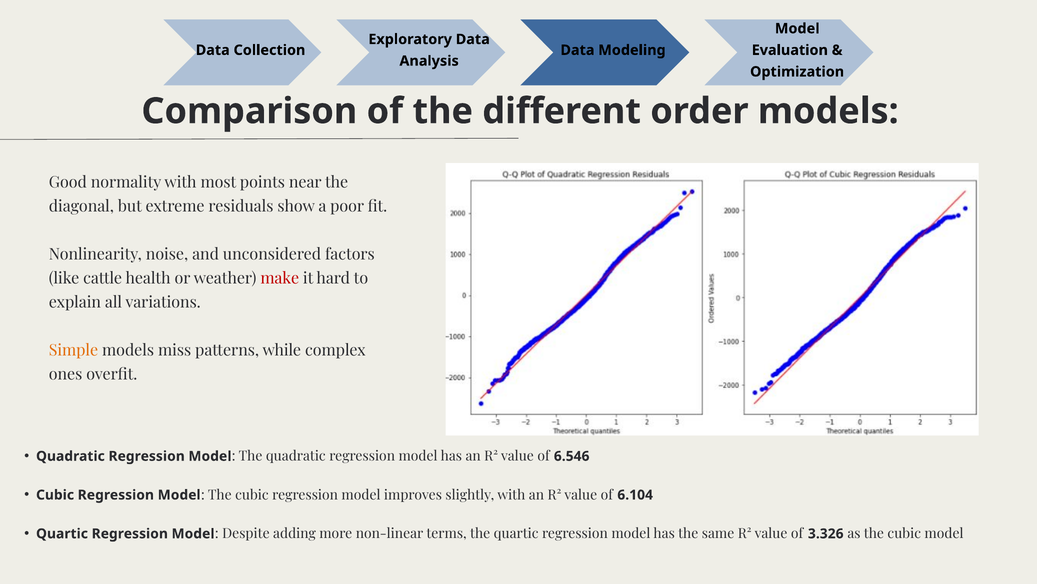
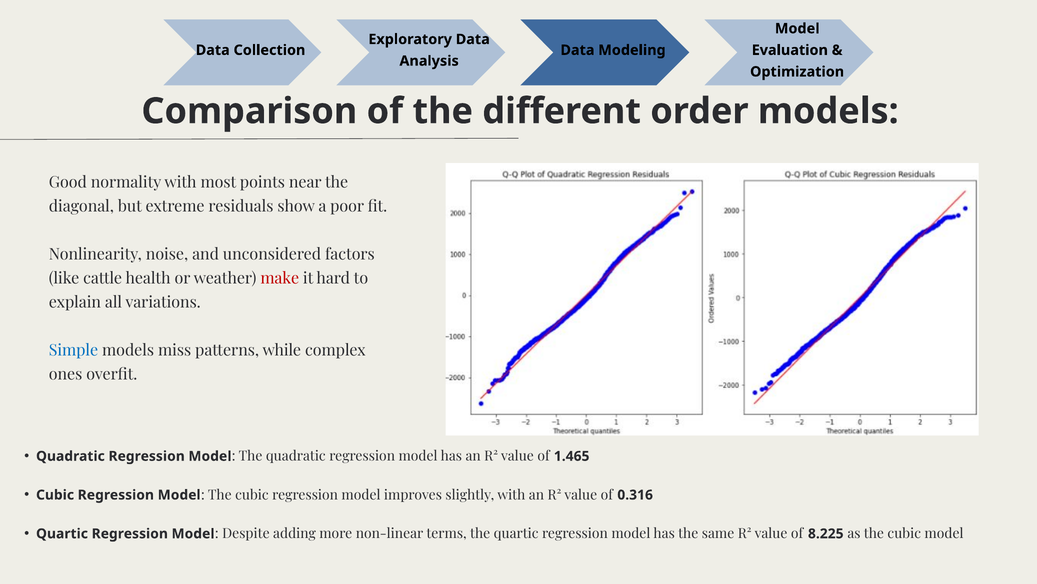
Simple colour: orange -> blue
6.546: 6.546 -> 1.465
6.104: 6.104 -> 0.316
3.326: 3.326 -> 8.225
